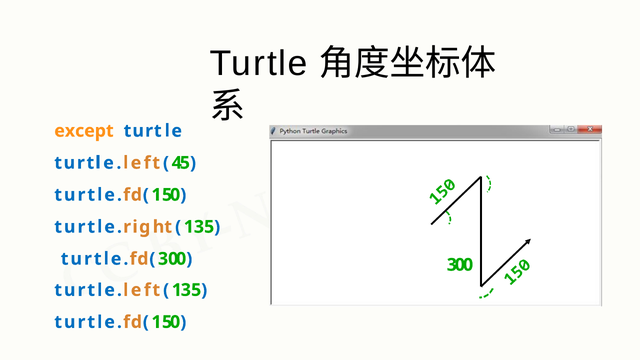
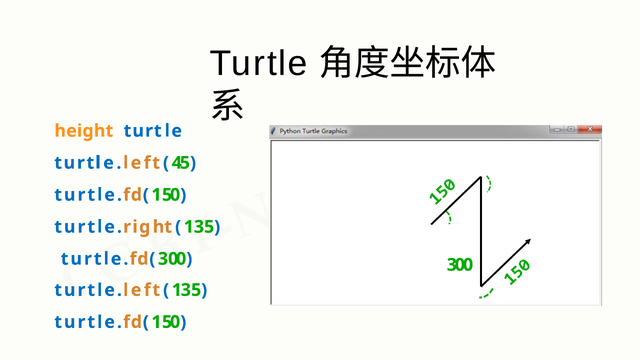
except: except -> height
